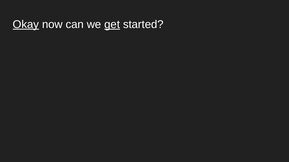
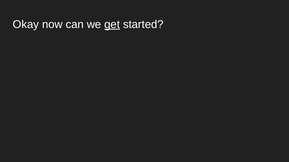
Okay underline: present -> none
